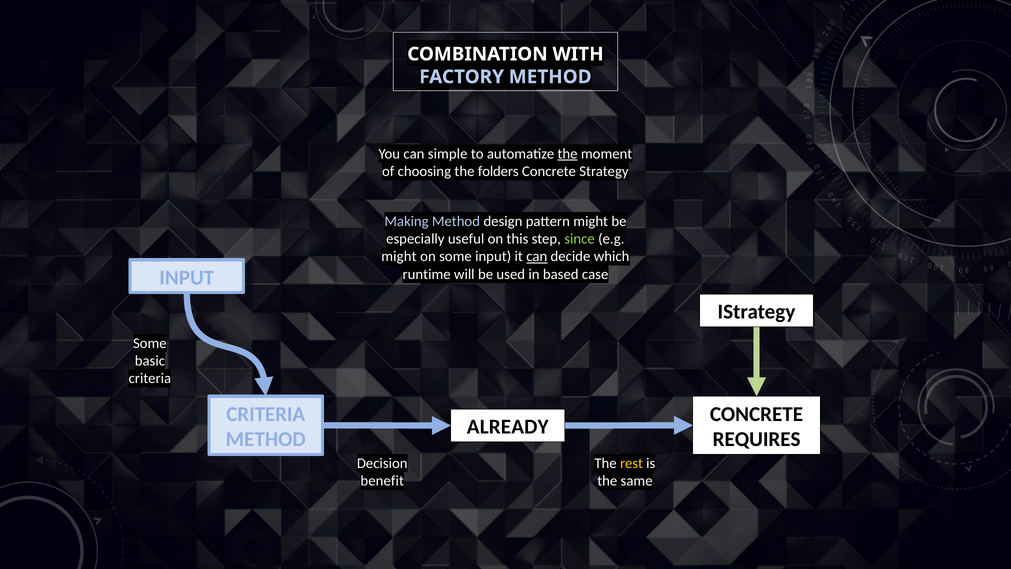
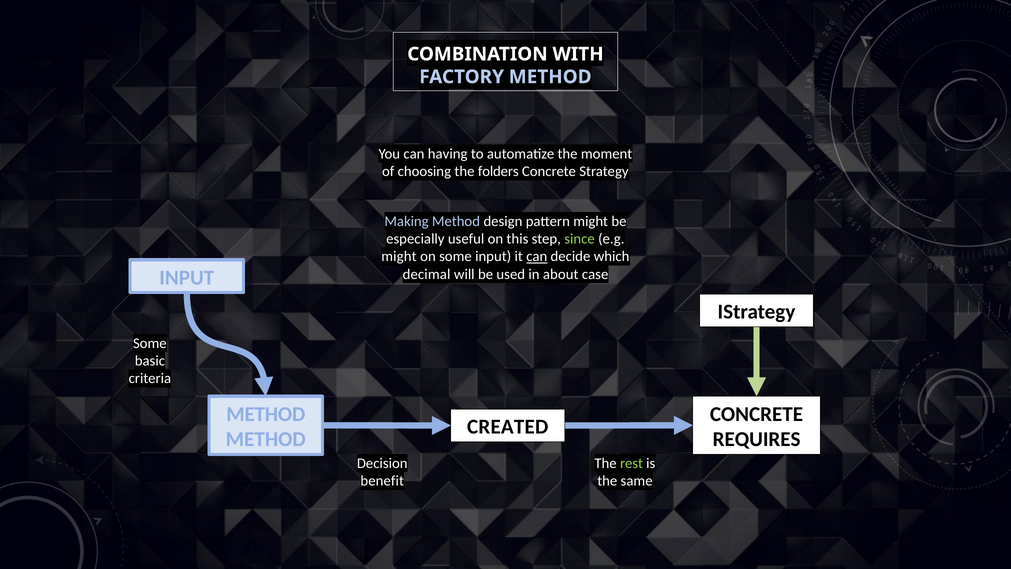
simple: simple -> having
the at (568, 154) underline: present -> none
runtime: runtime -> decimal
based: based -> about
CRITERIA at (266, 414): CRITERIA -> METHOD
ALREADY: ALREADY -> CREATED
rest colour: yellow -> light green
